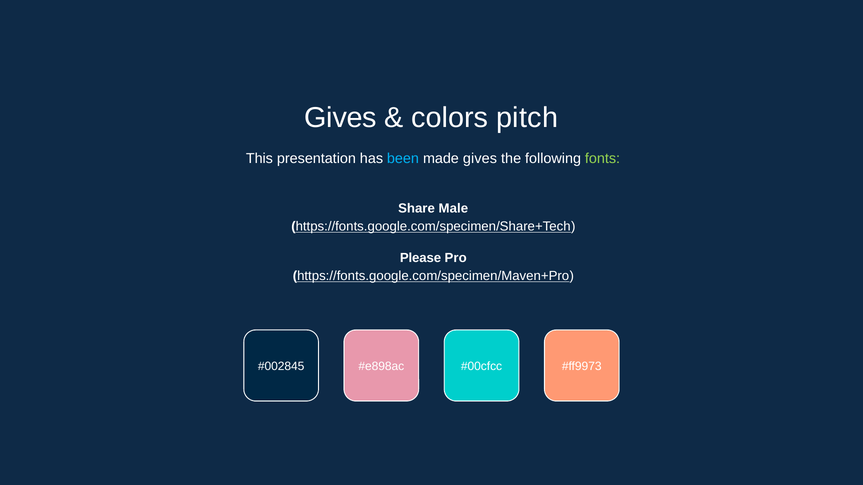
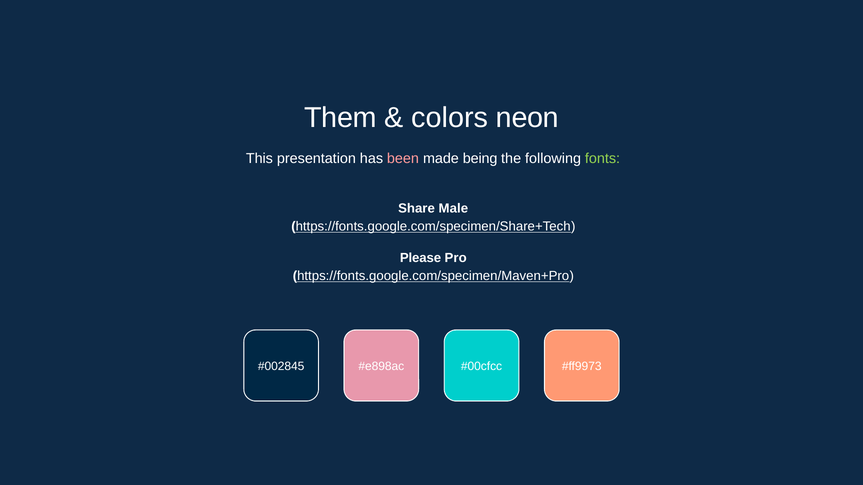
Gives at (341, 118): Gives -> Them
pitch: pitch -> neon
been colour: light blue -> pink
made gives: gives -> being
